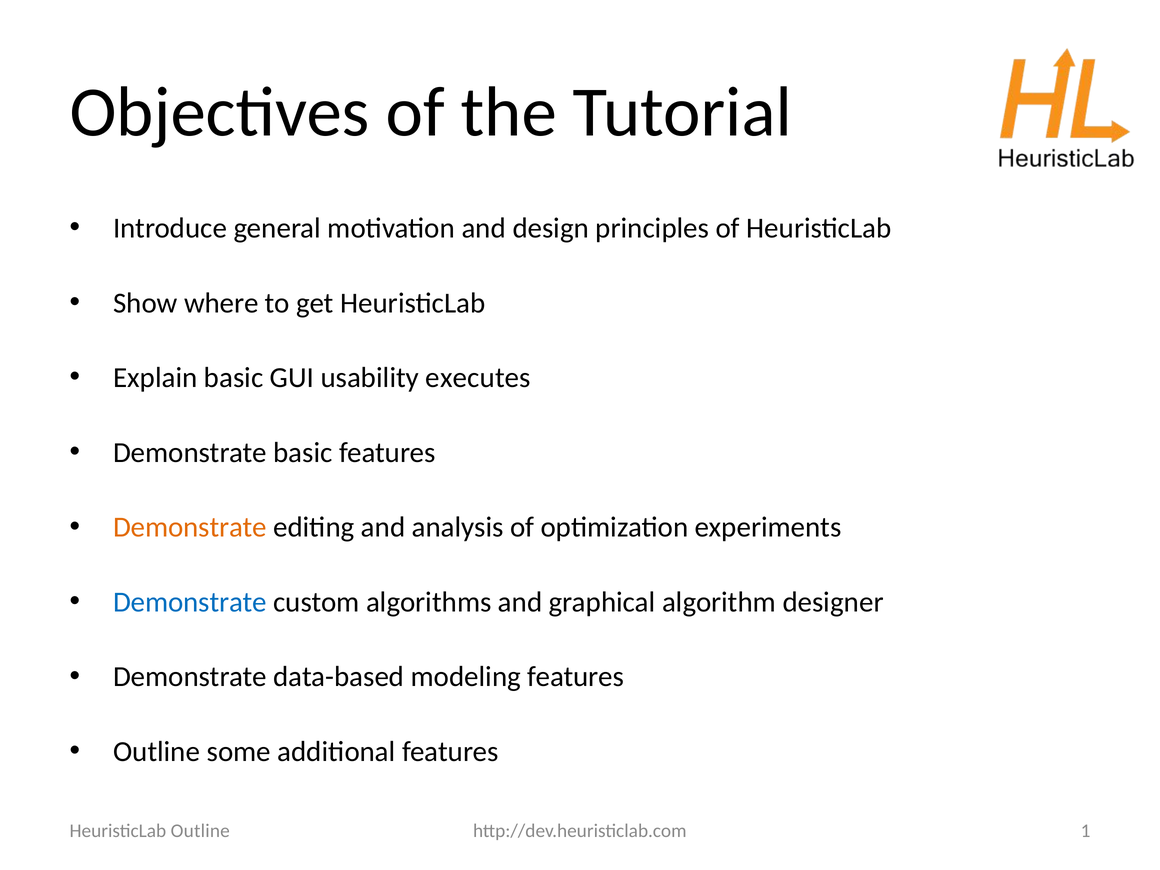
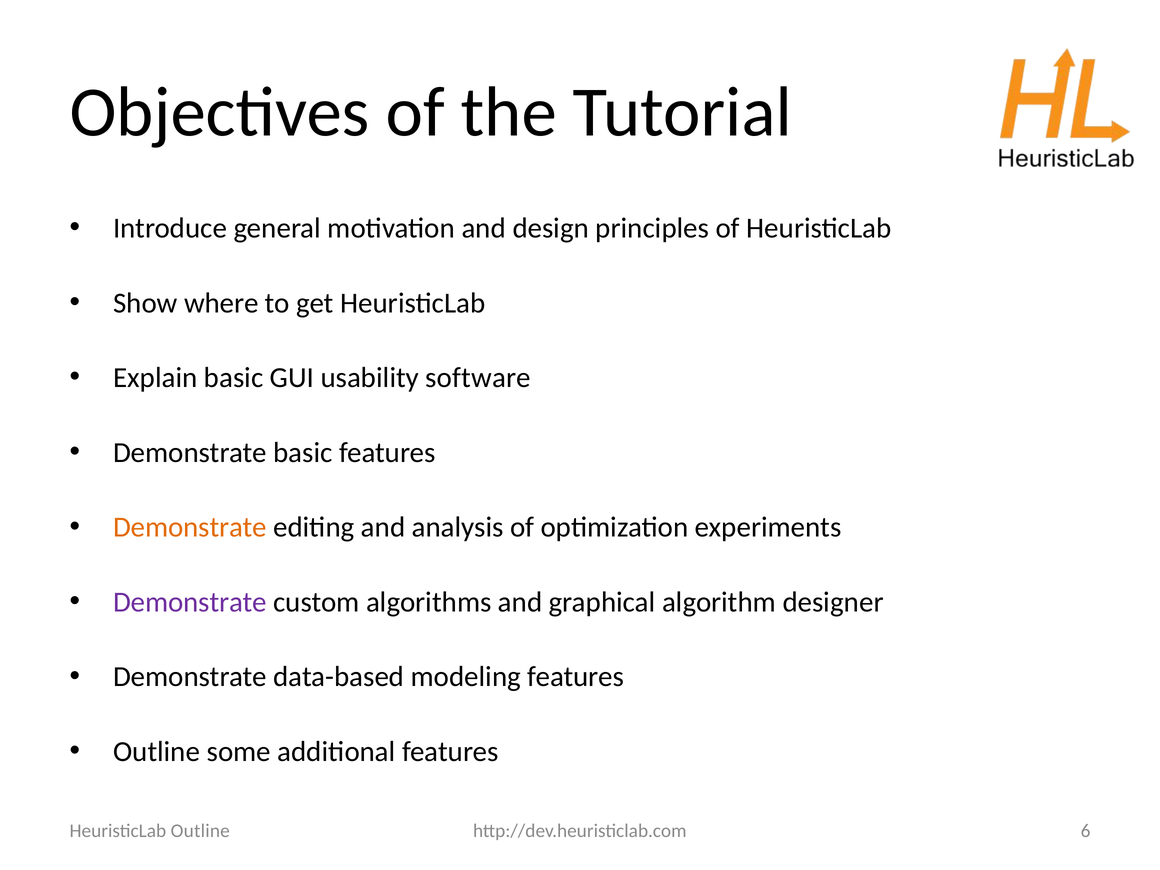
executes: executes -> software
Demonstrate at (190, 602) colour: blue -> purple
1: 1 -> 6
